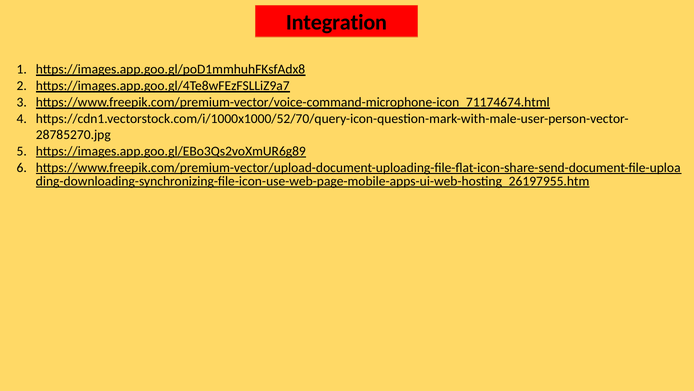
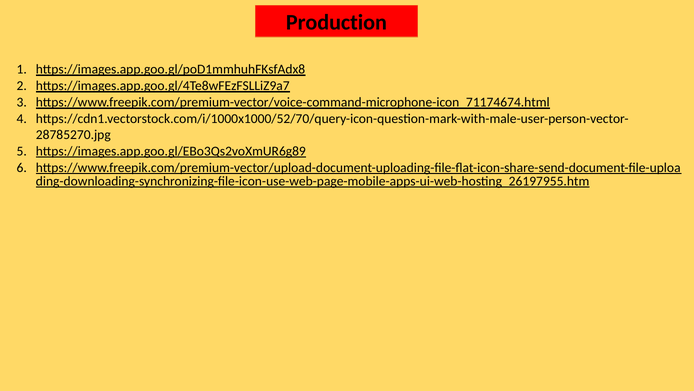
Integration: Integration -> Production
